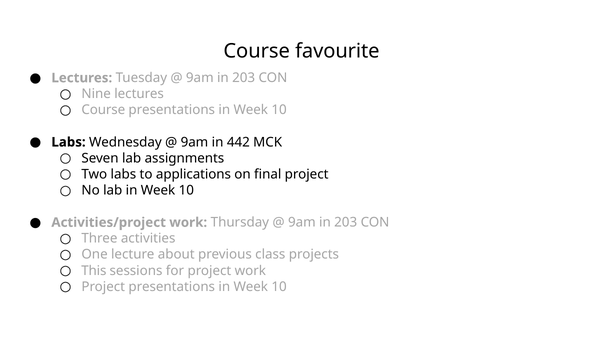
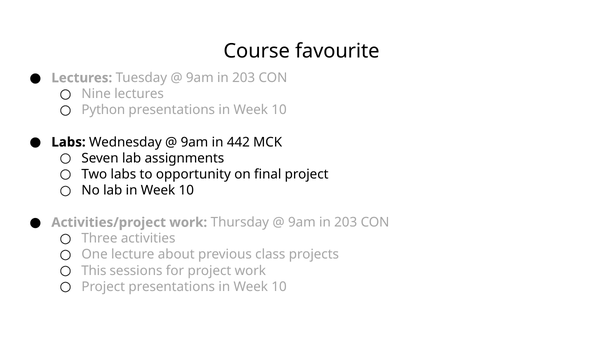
Course at (103, 110): Course -> Python
applications: applications -> opportunity
